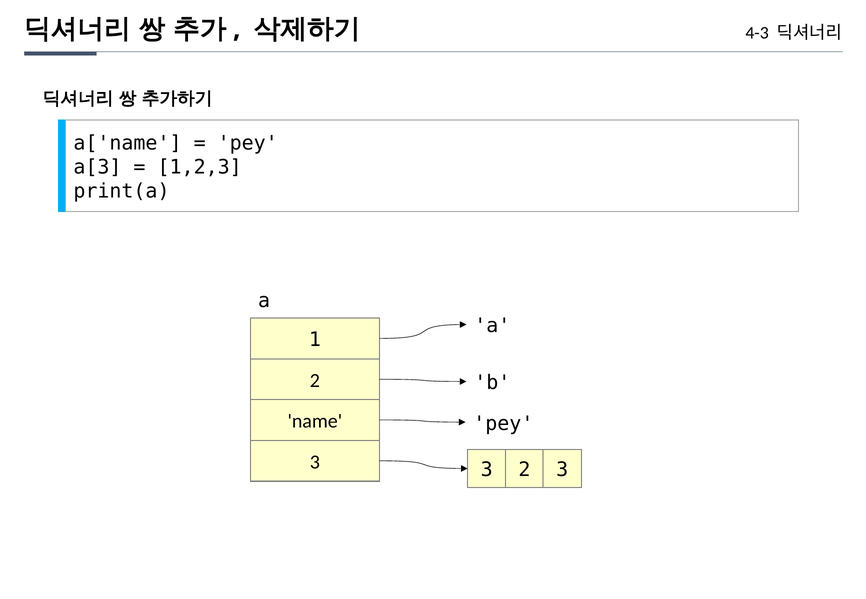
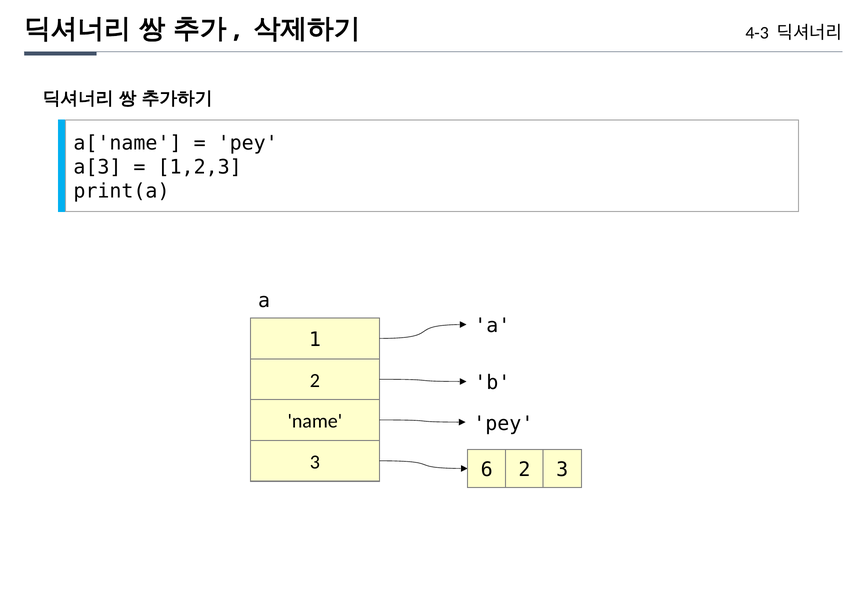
3 3: 3 -> 6
